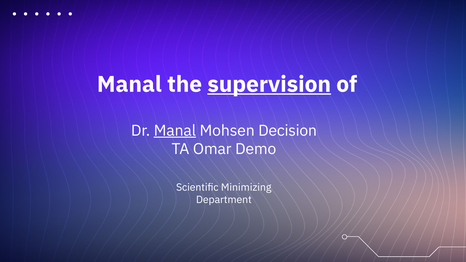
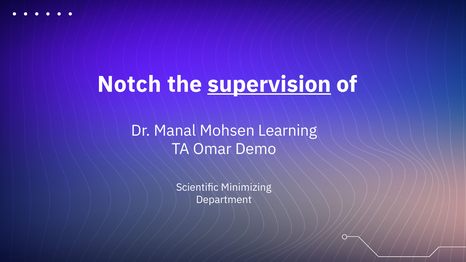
Manal at (129, 84): Manal -> Notch
Manal at (175, 131) underline: present -> none
Decision: Decision -> Learning
